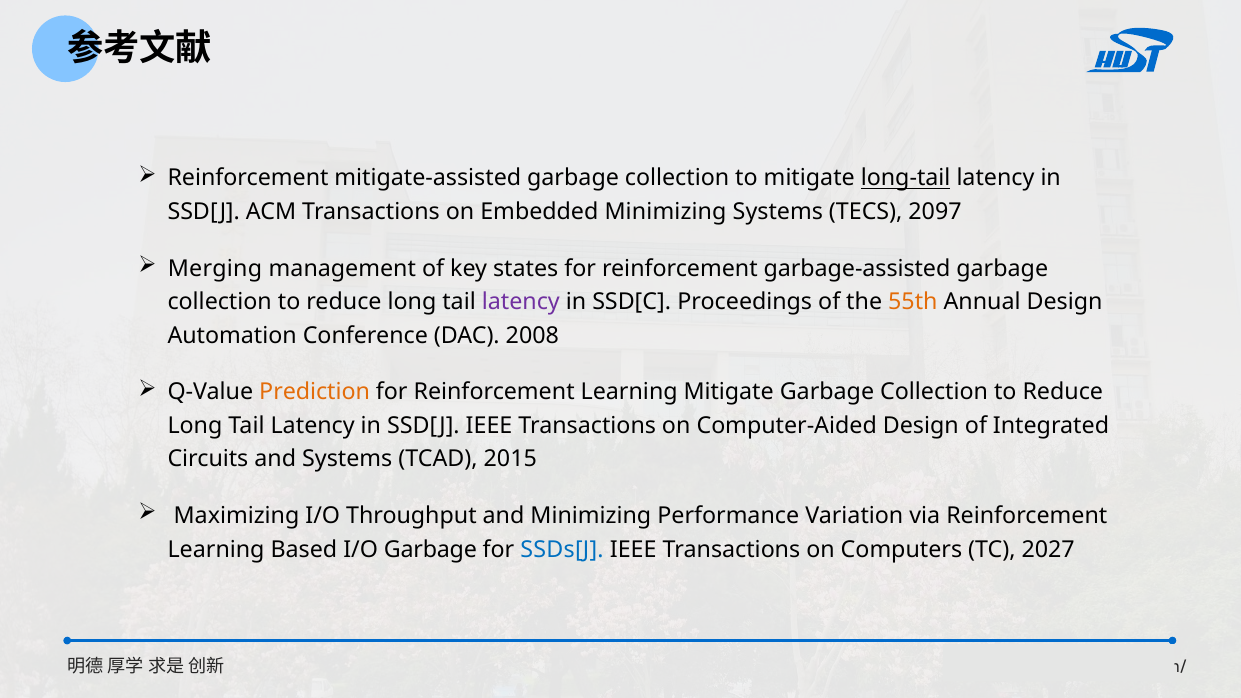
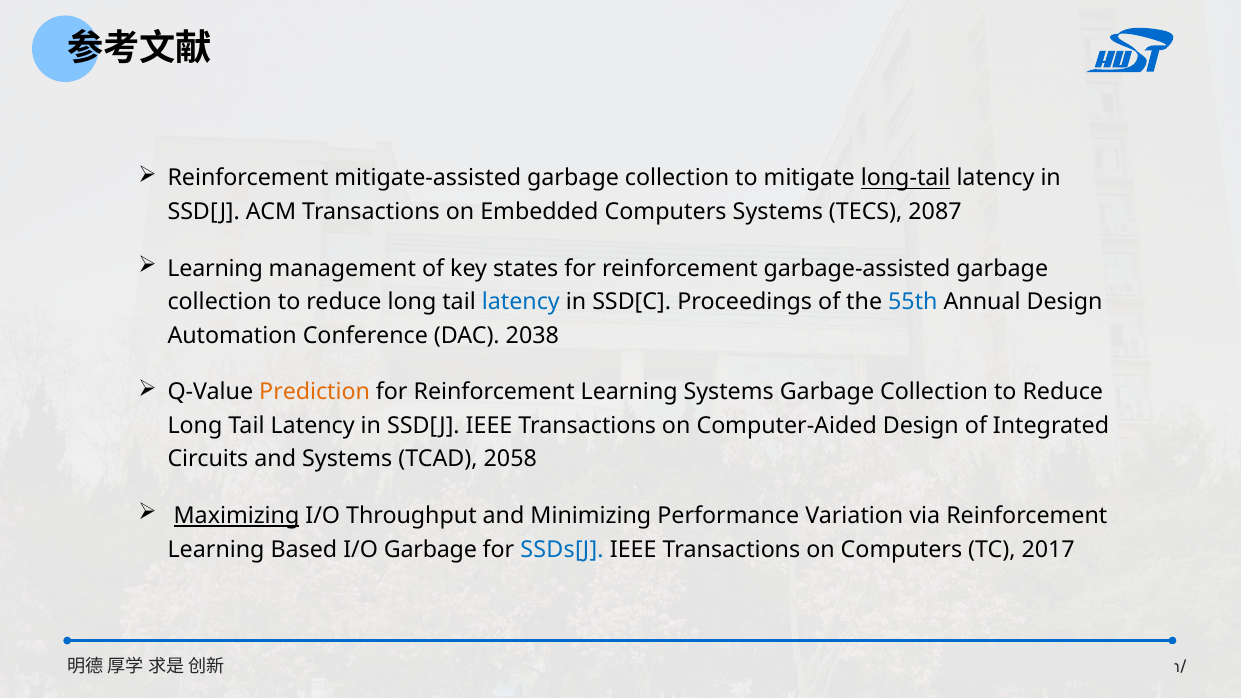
Embedded Minimizing: Minimizing -> Computers
2097: 2097 -> 2087
Merging at (215, 269): Merging -> Learning
latency at (521, 302) colour: purple -> blue
55th colour: orange -> blue
2008: 2008 -> 2038
Learning Mitigate: Mitigate -> Systems
2015: 2015 -> 2058
Maximizing underline: none -> present
2027: 2027 -> 2017
